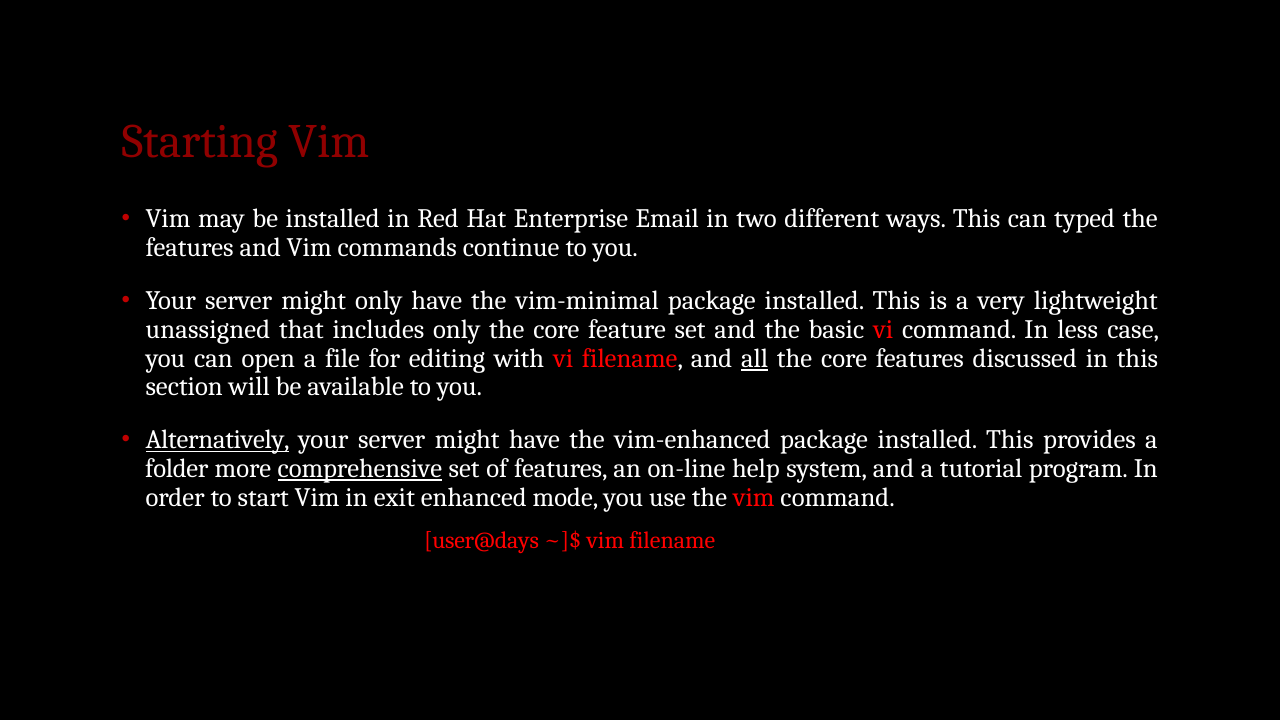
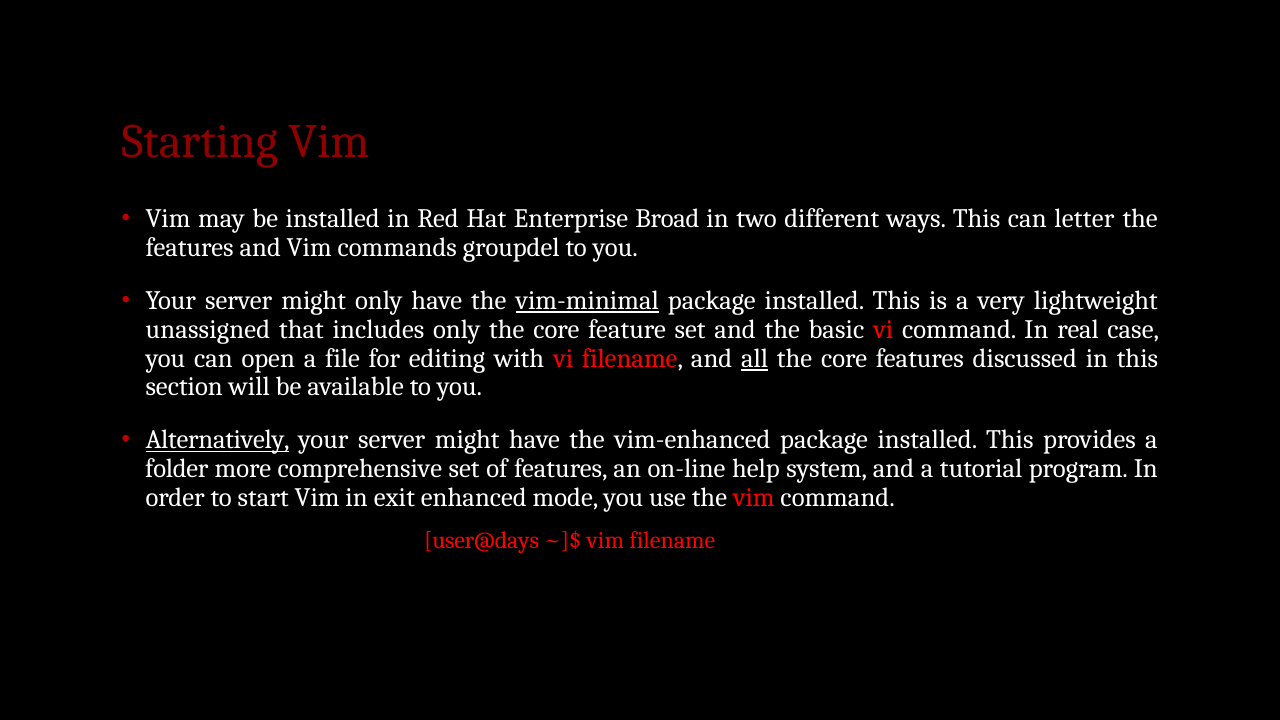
Email: Email -> Broad
typed: typed -> letter
continue: continue -> groupdel
vim-minimal underline: none -> present
less: less -> real
comprehensive underline: present -> none
